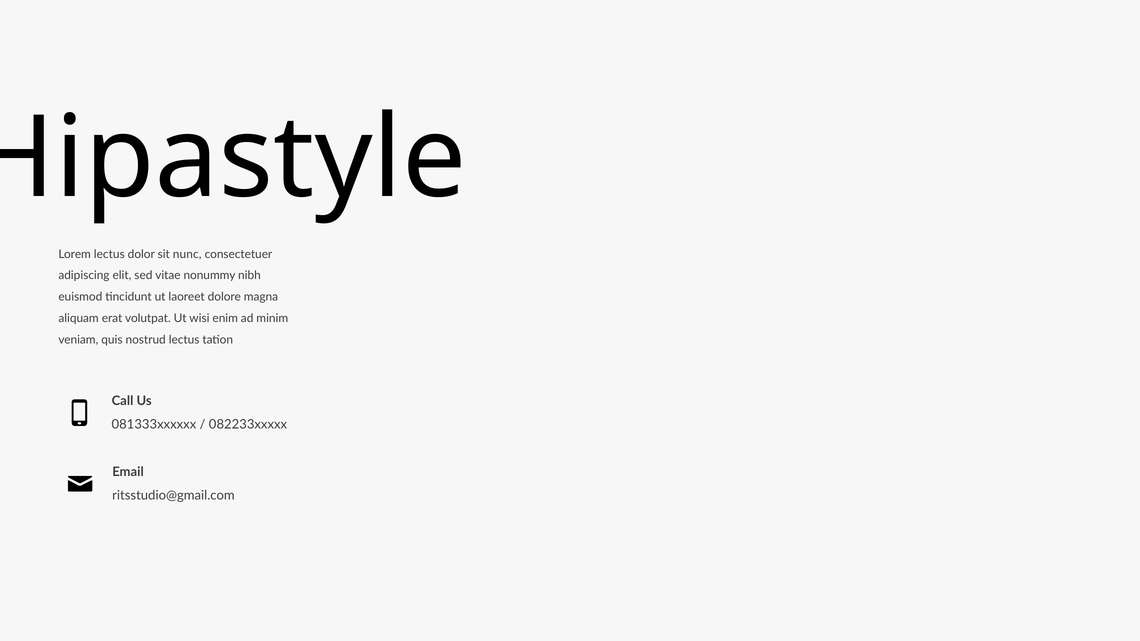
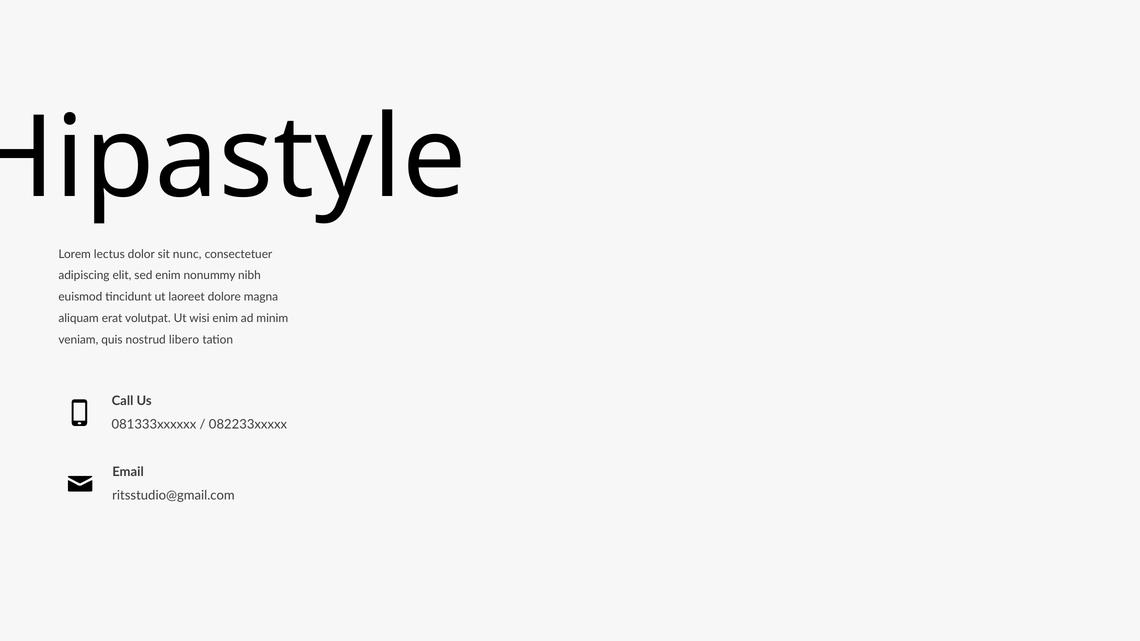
sed vitae: vitae -> enim
nostrud lectus: lectus -> libero
